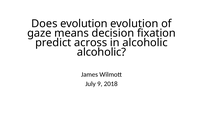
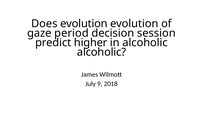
means: means -> period
fixation: fixation -> session
across: across -> higher
